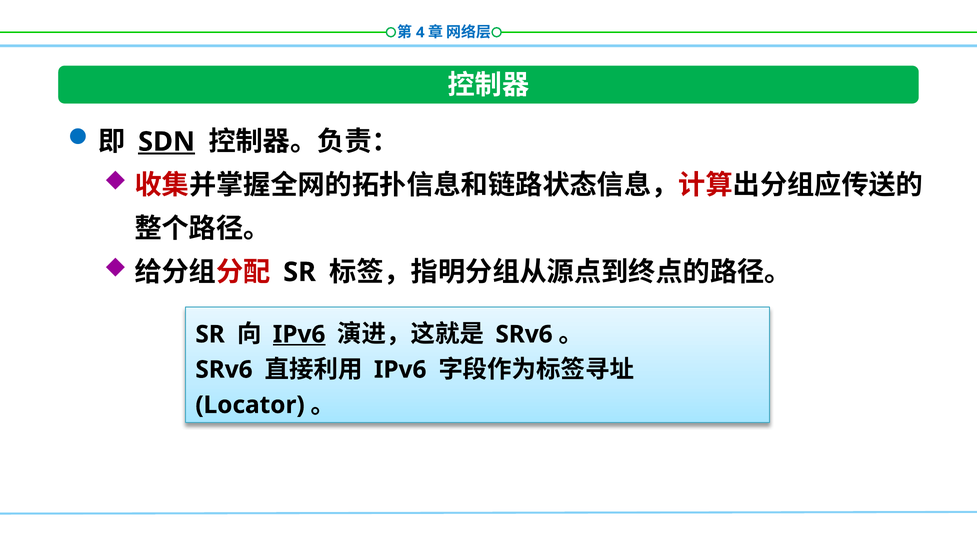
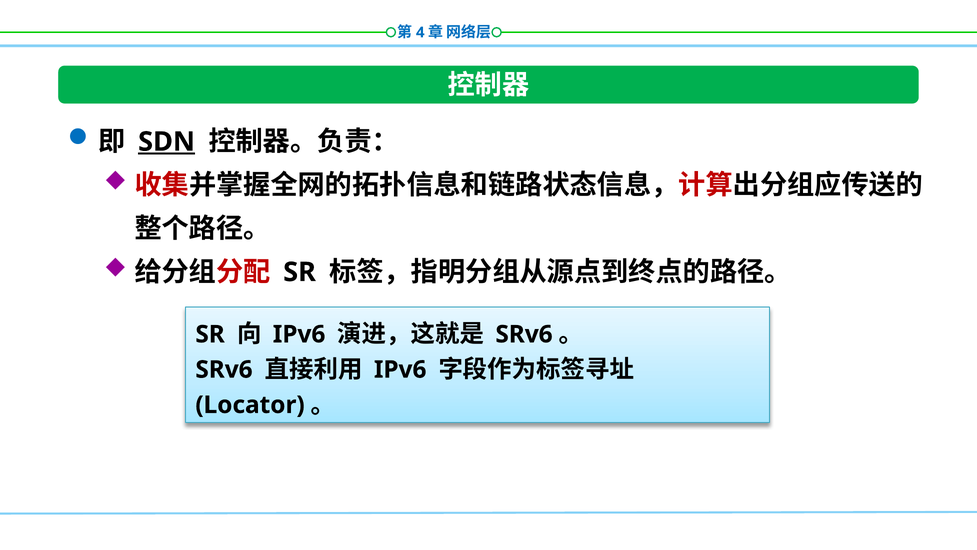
IPv6 at (299, 334) underline: present -> none
